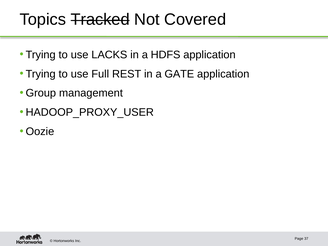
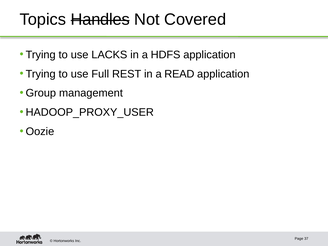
Tracked: Tracked -> Handles
GATE: GATE -> READ
